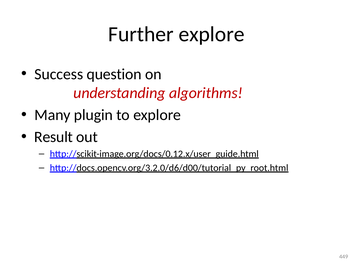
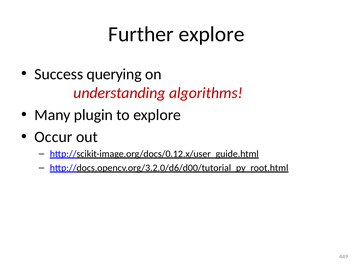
question: question -> querying
Result: Result -> Occur
